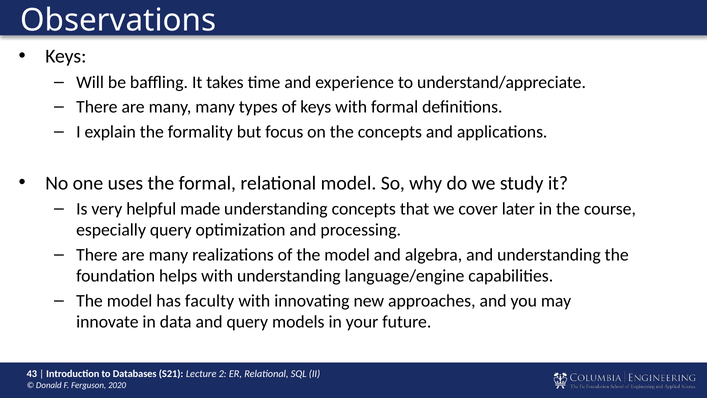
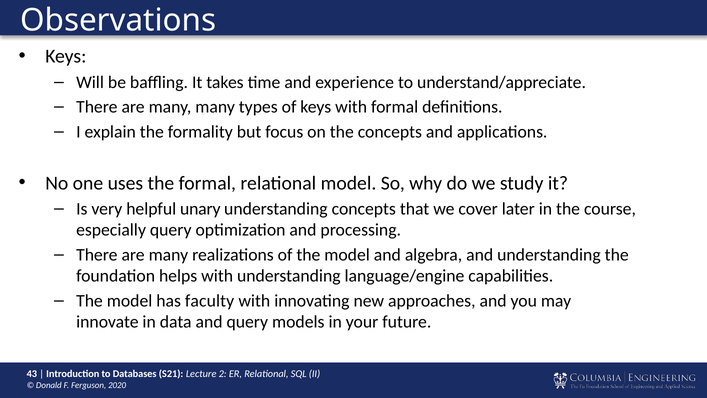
made: made -> unary
